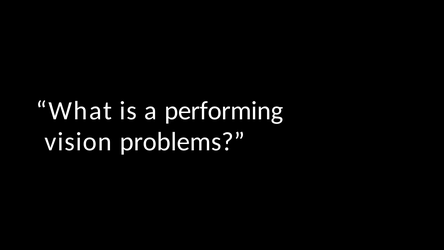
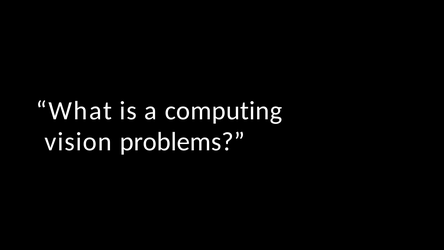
performing: performing -> computing
